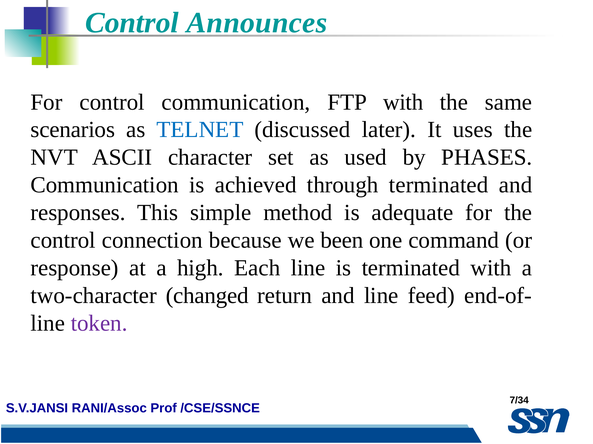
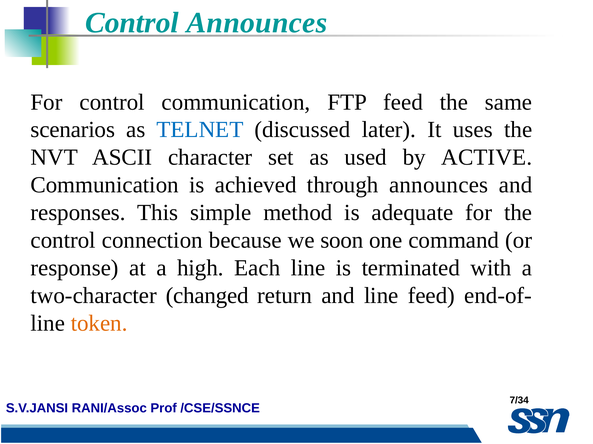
FTP with: with -> feed
PHASES: PHASES -> ACTIVE
through terminated: terminated -> announces
been: been -> soon
token colour: purple -> orange
